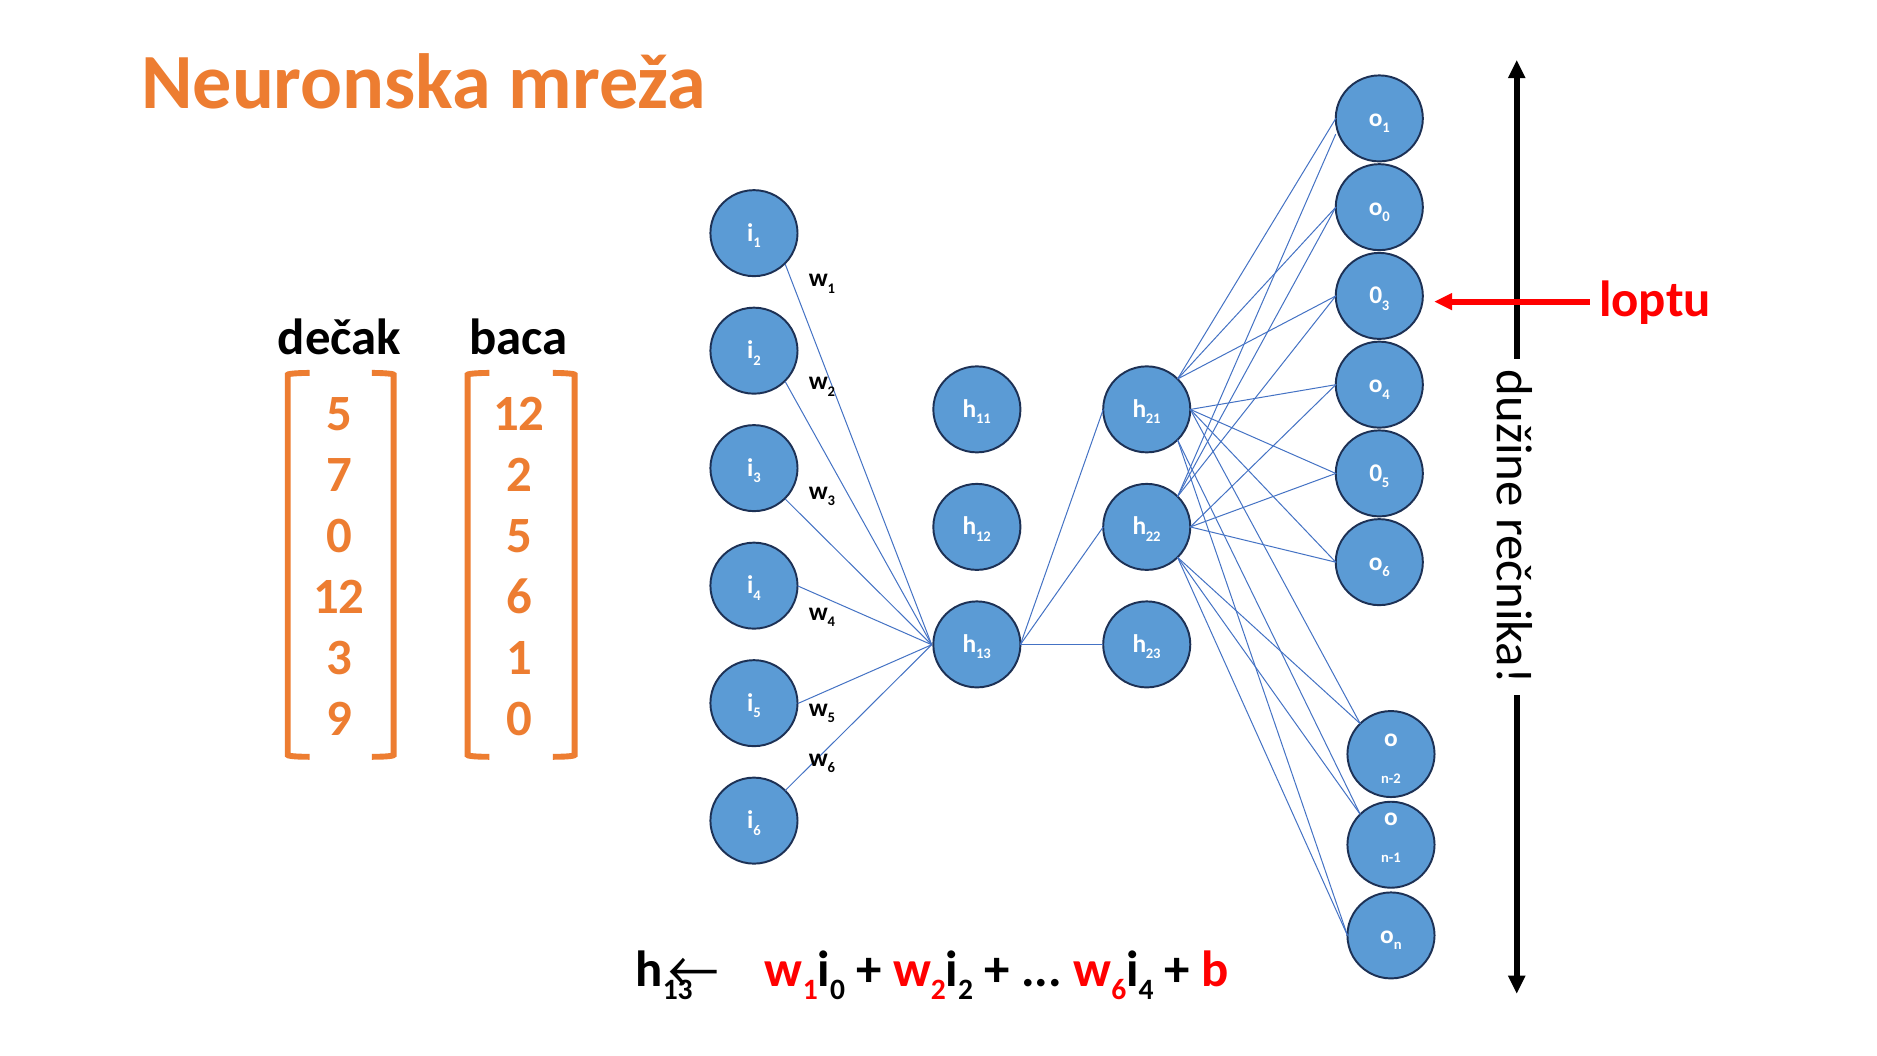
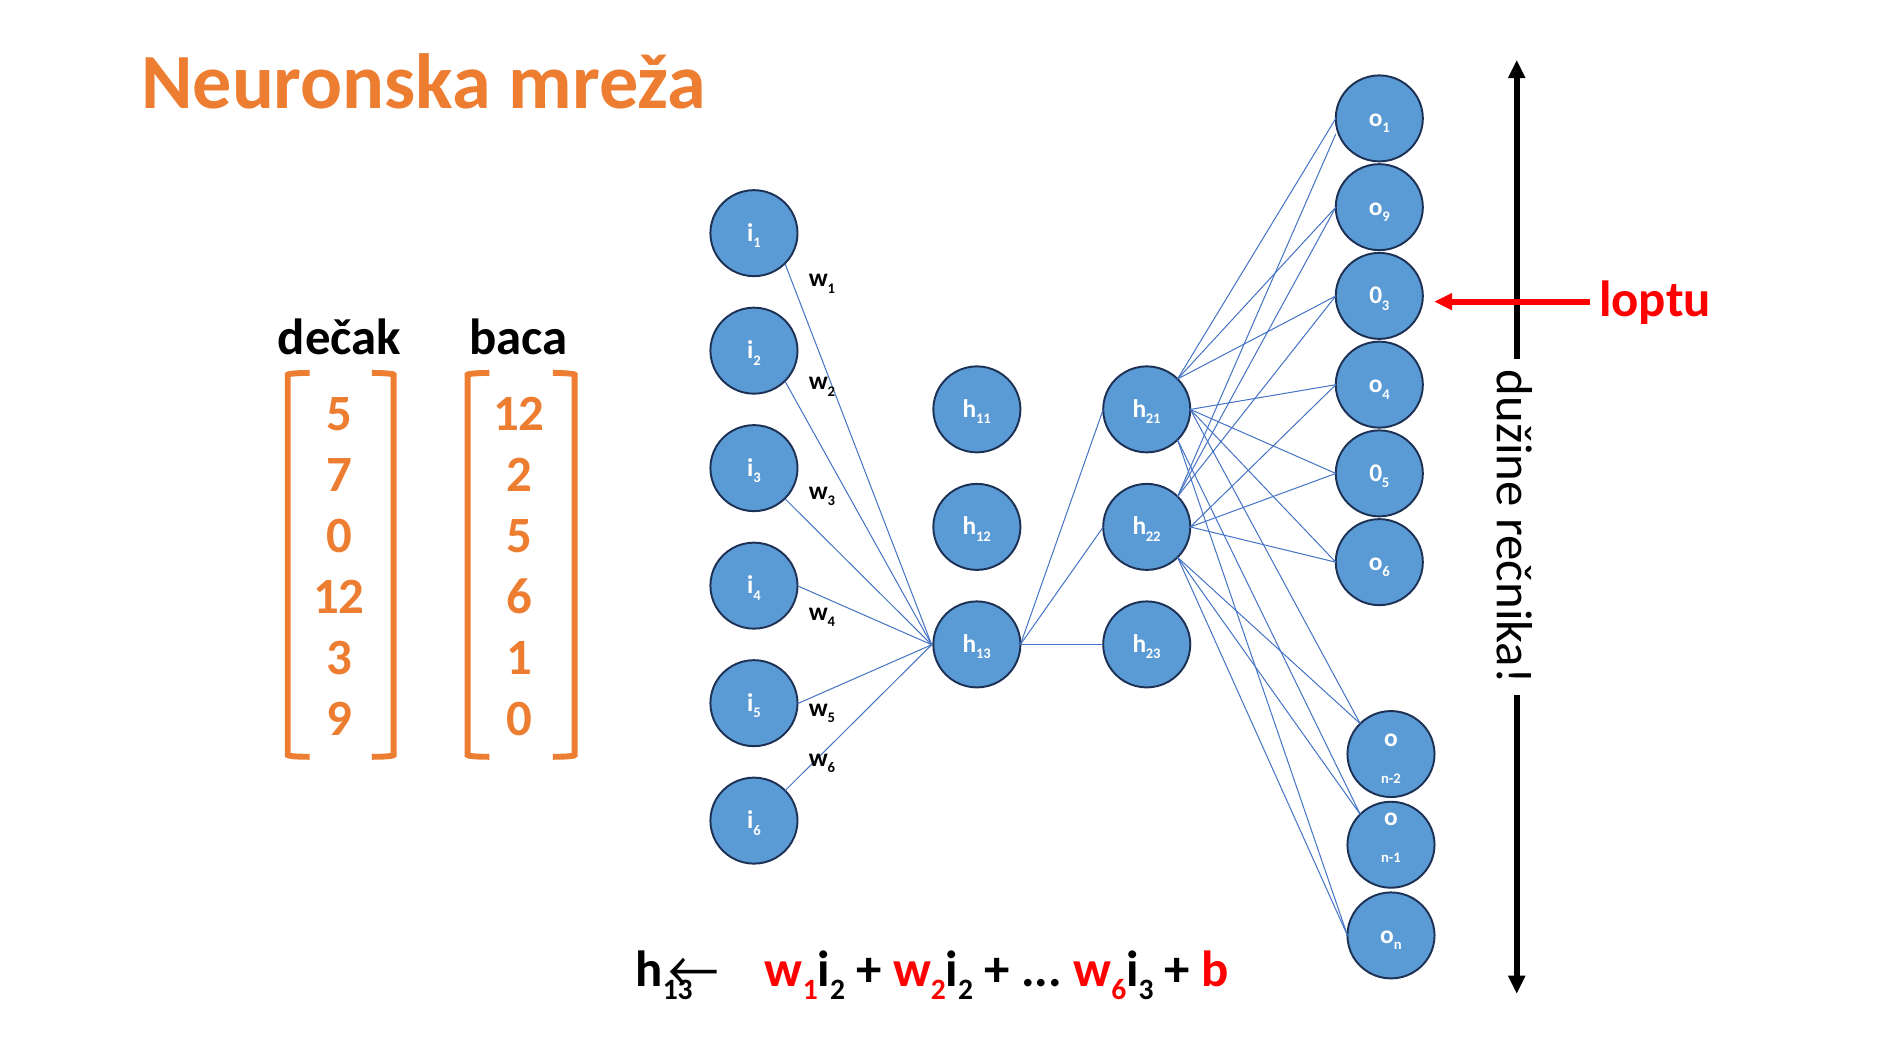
o 0: 0 -> 9
0 at (837, 989): 0 -> 2
4 at (1146, 989): 4 -> 3
